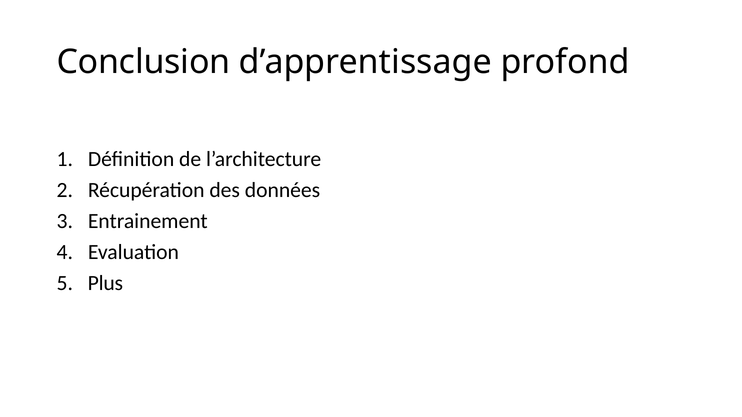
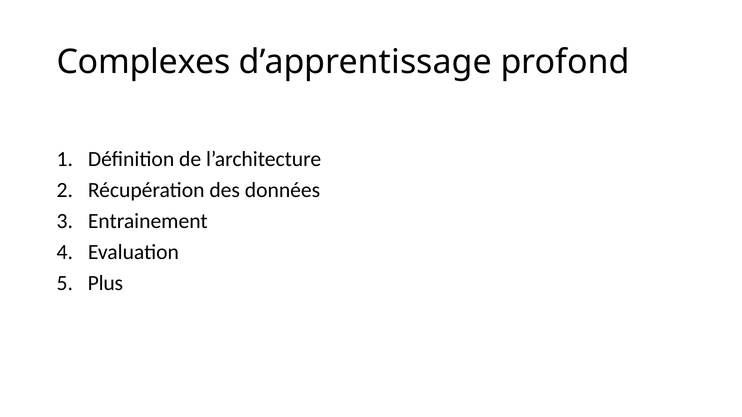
Conclusion: Conclusion -> Complexes
